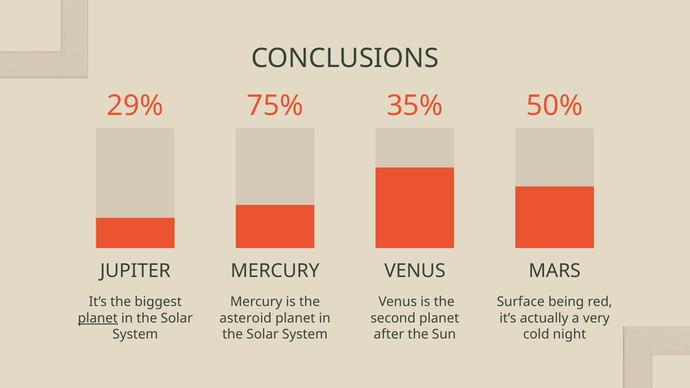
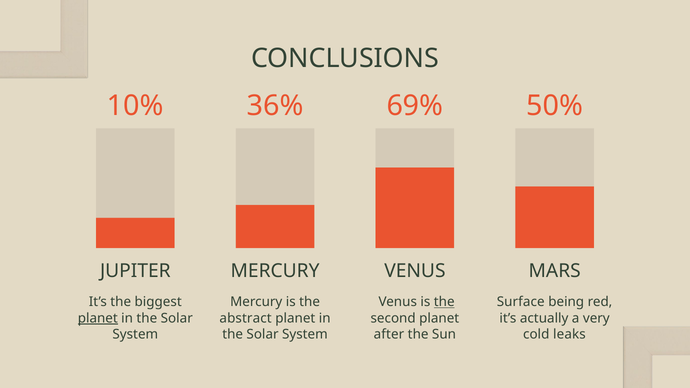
29%: 29% -> 10%
75%: 75% -> 36%
35%: 35% -> 69%
the at (444, 302) underline: none -> present
asteroid: asteroid -> abstract
night: night -> leaks
